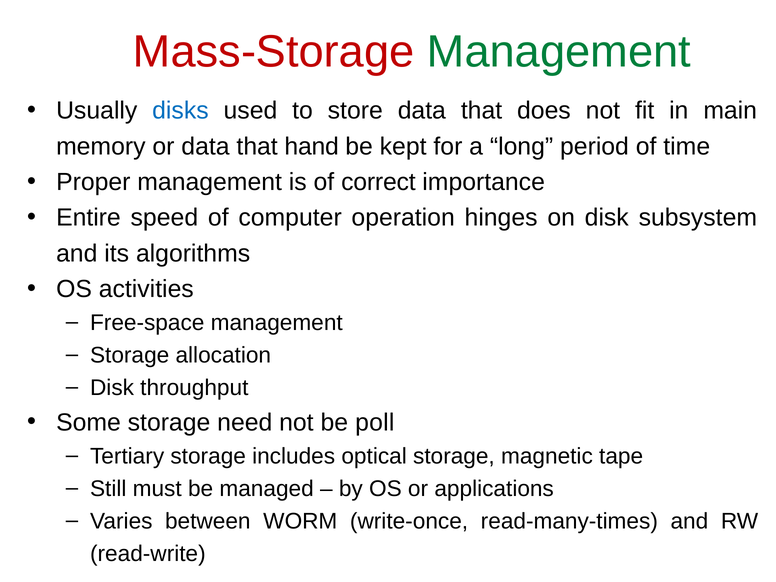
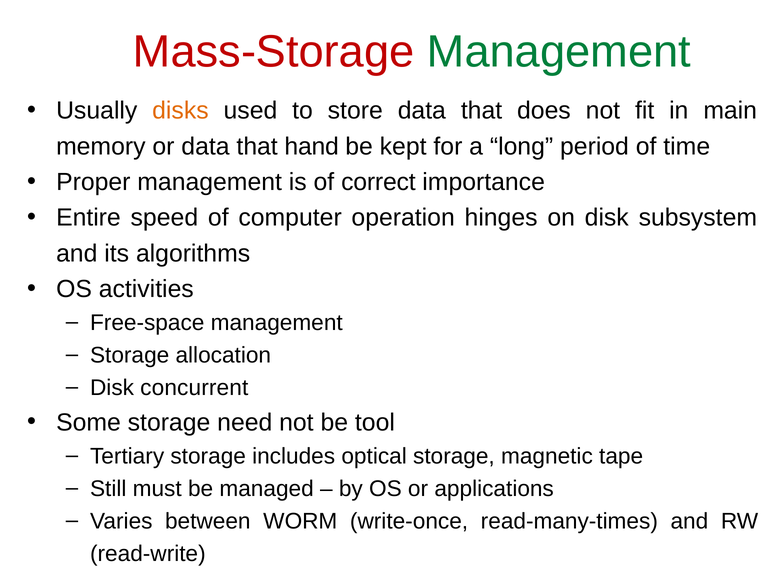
disks colour: blue -> orange
throughput: throughput -> concurrent
poll: poll -> tool
